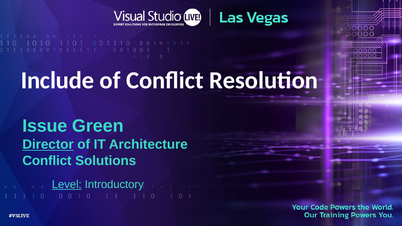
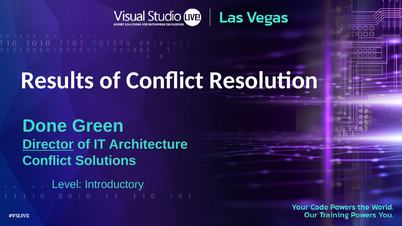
Include: Include -> Results
Issue: Issue -> Done
Level underline: present -> none
